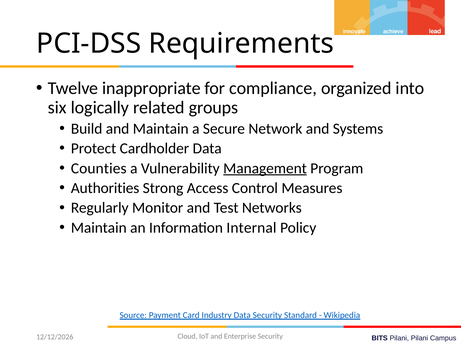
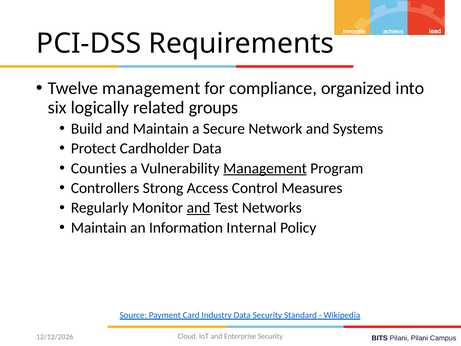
Twelve inappropriate: inappropriate -> management
Authorities: Authorities -> Controllers
and at (198, 208) underline: none -> present
